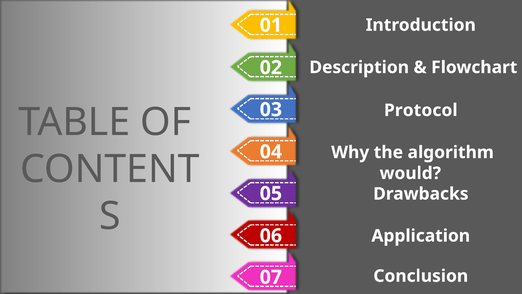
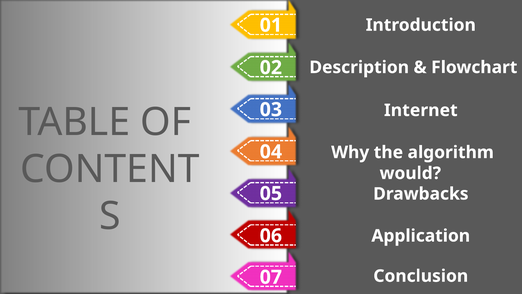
Protocol: Protocol -> Internet
